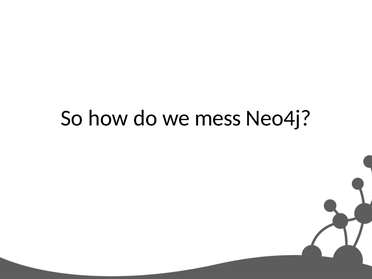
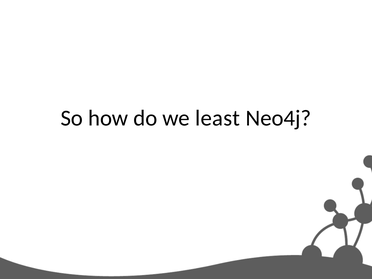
mess: mess -> least
